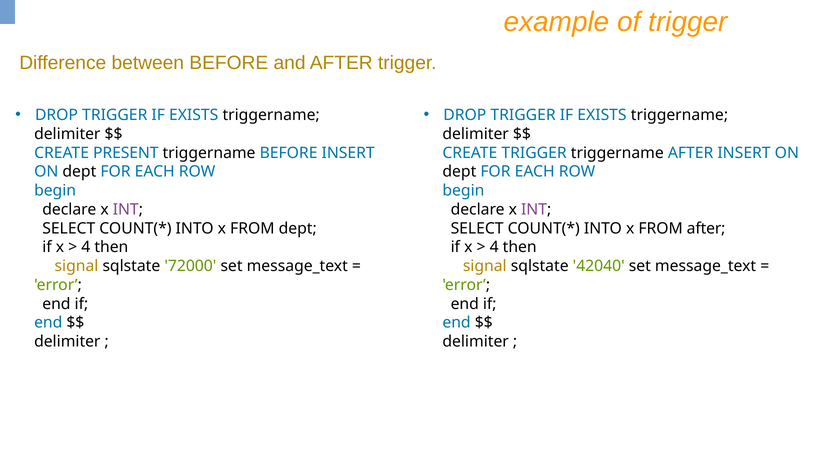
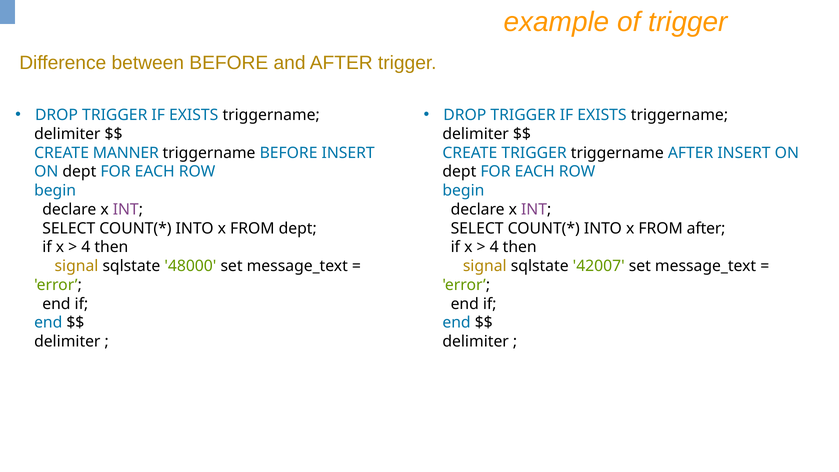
PRESENT: PRESENT -> MANNER
72000: 72000 -> 48000
42040: 42040 -> 42007
